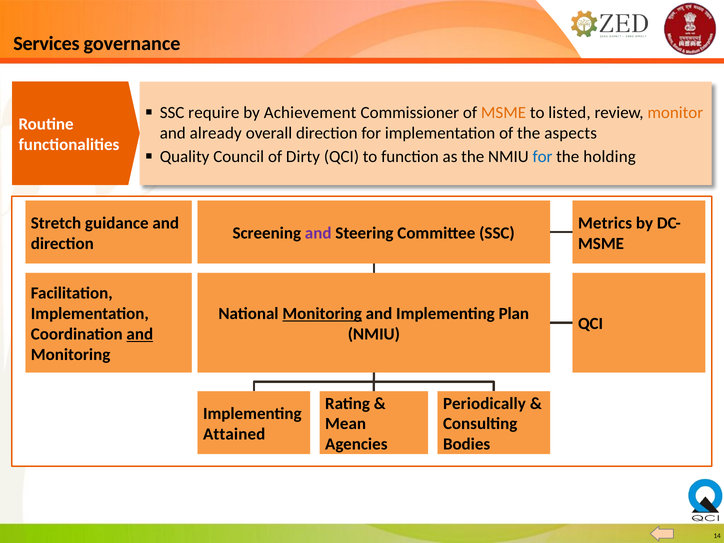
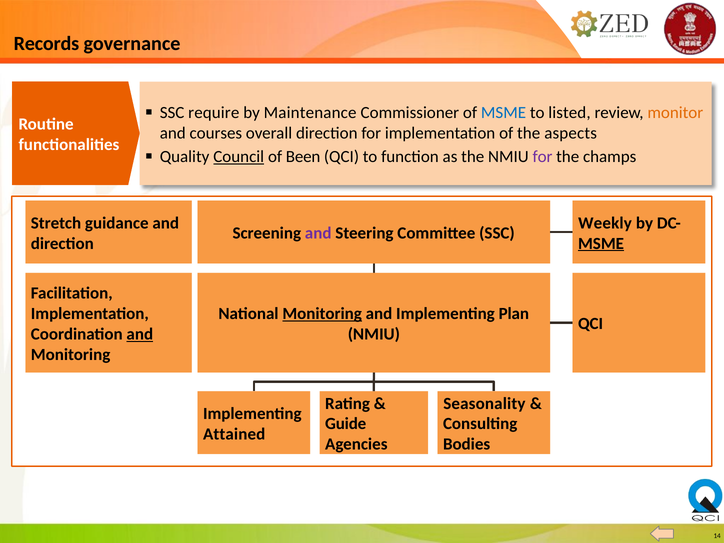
Services: Services -> Records
Achievement: Achievement -> Maintenance
MSME at (504, 113) colour: orange -> blue
already: already -> courses
Council underline: none -> present
Dirty: Dirty -> Been
for at (543, 156) colour: blue -> purple
holding: holding -> champs
Metrics: Metrics -> Weekly
MSME at (601, 243) underline: none -> present
Periodically: Periodically -> Seasonality
Mean: Mean -> Guide
